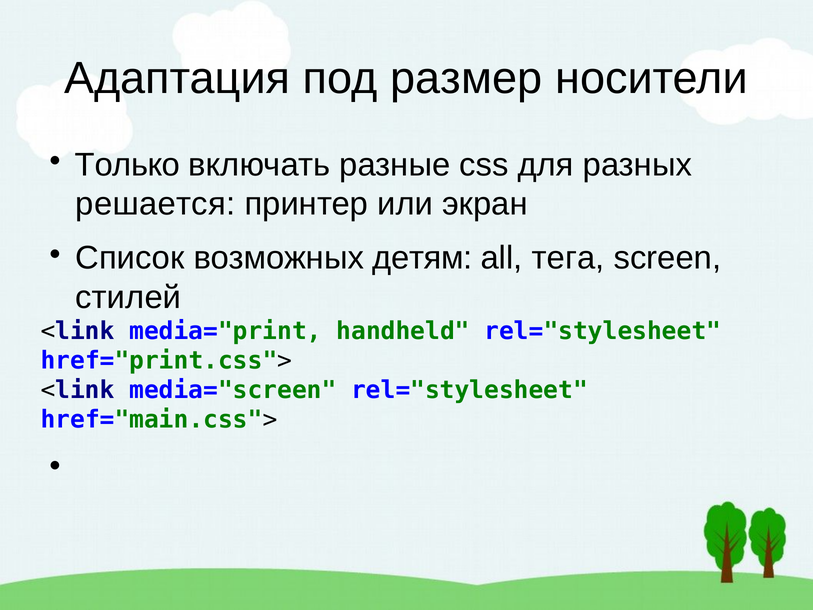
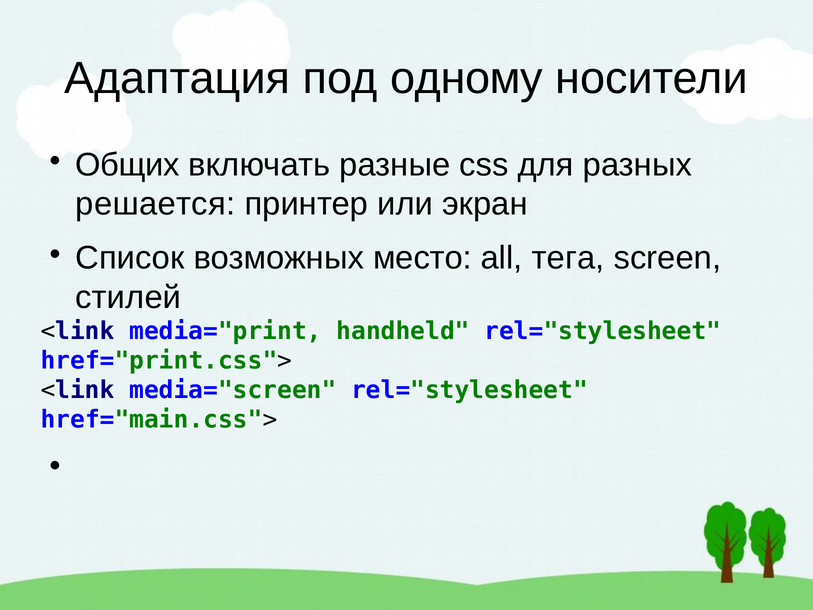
размер: размер -> одному
Только: Только -> Общих
детям: детям -> место
